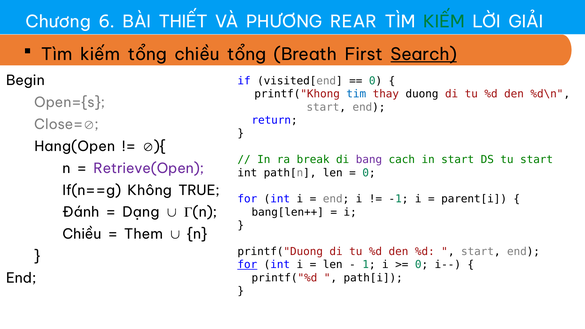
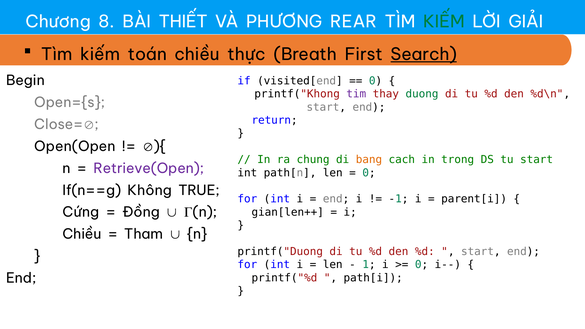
6: 6 -> 8
kiếm tổng: tổng -> toán
chiều tổng: tổng -> thực
tim colour: blue -> purple
duong colour: black -> green
Hang(Open: Hang(Open -> Open(Open
break: break -> chung
bang colour: purple -> orange
in start: start -> trong
Đánh: Đánh -> Cứng
Dạng: Dạng -> Đồng
bang[len++: bang[len++ -> gian[len++
Them: Them -> Tham
for at (247, 265) underline: present -> none
